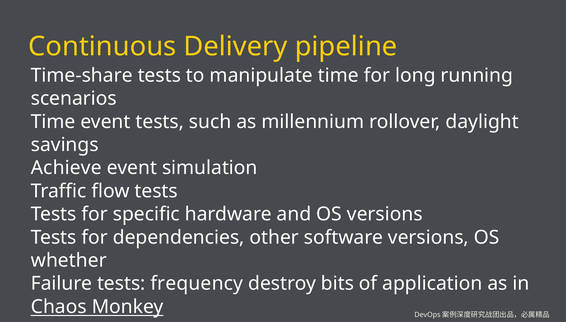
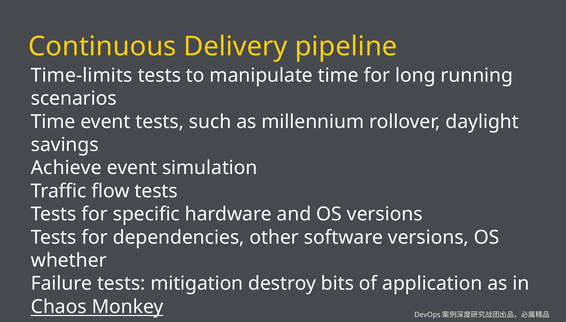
Time-share: Time-share -> Time-limits
frequency: frequency -> mitigation
